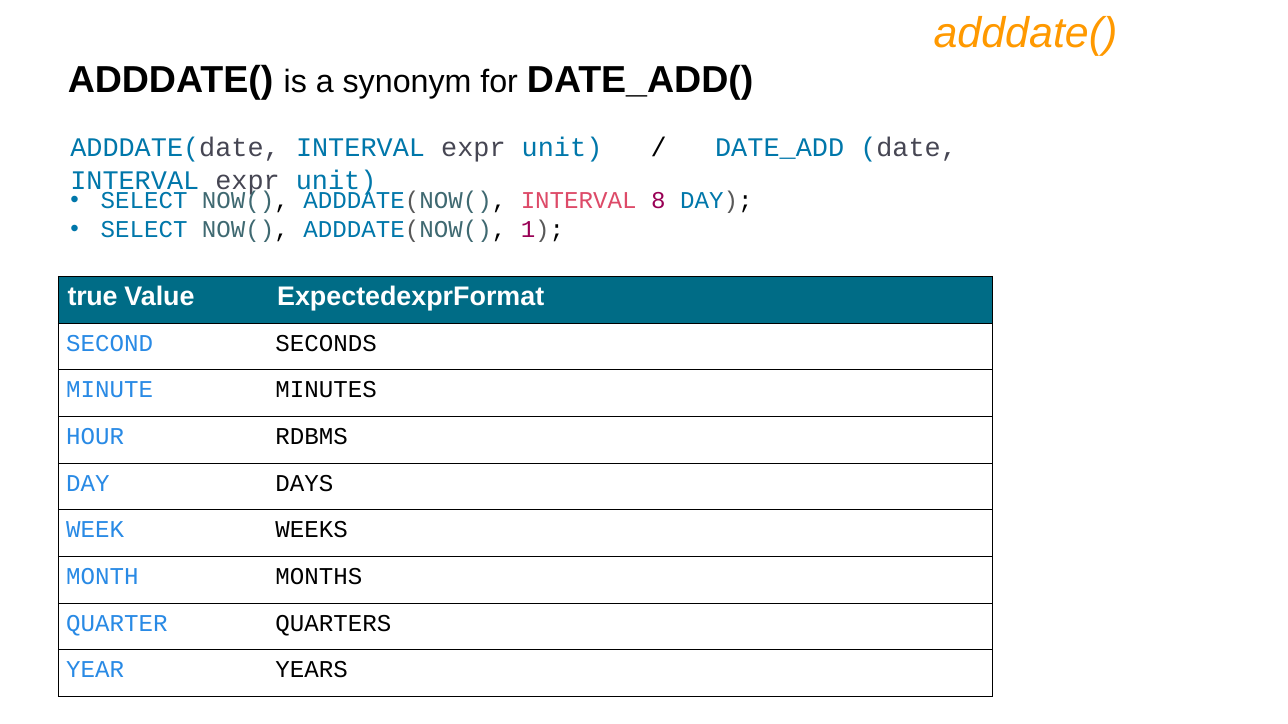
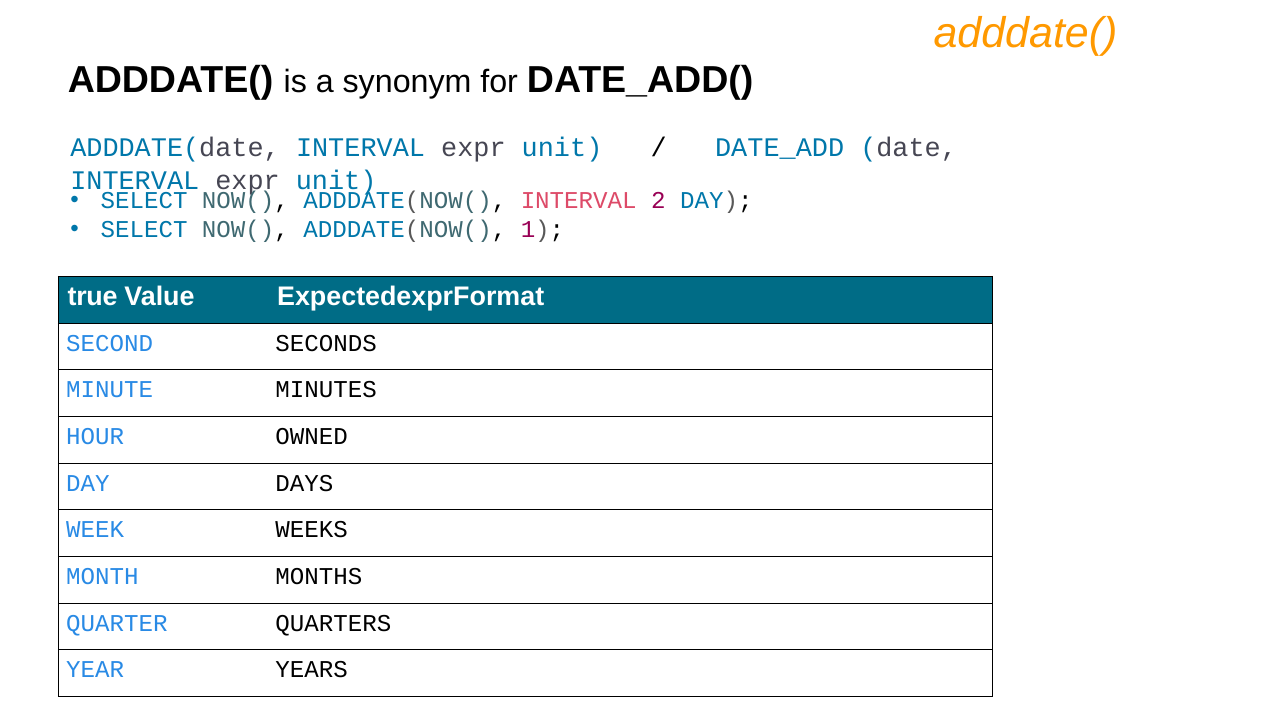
8: 8 -> 2
RDBMS: RDBMS -> OWNED
